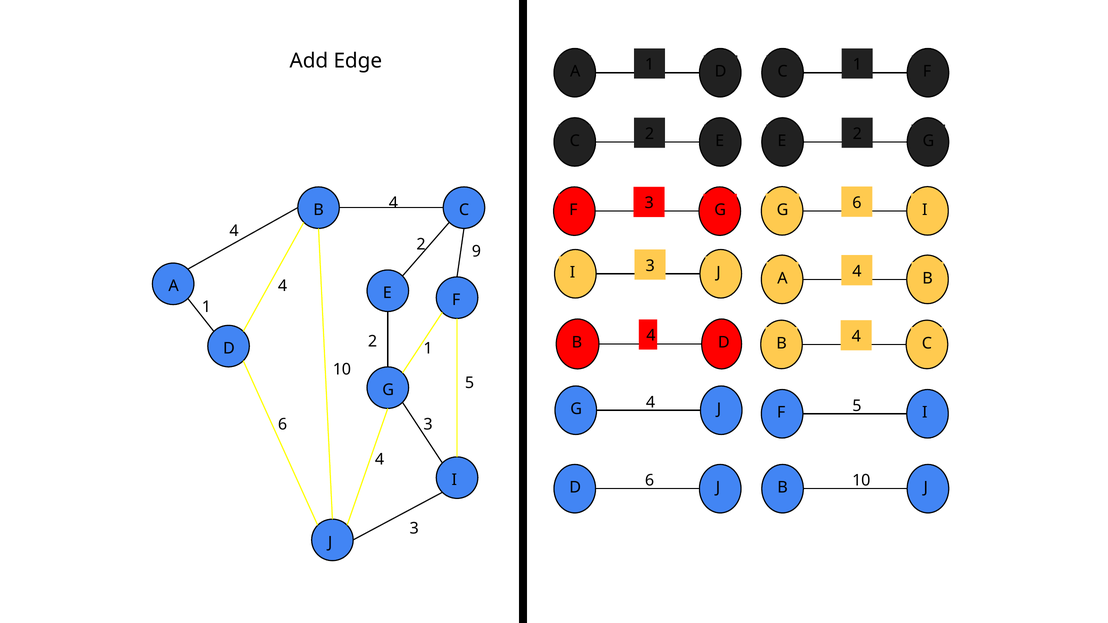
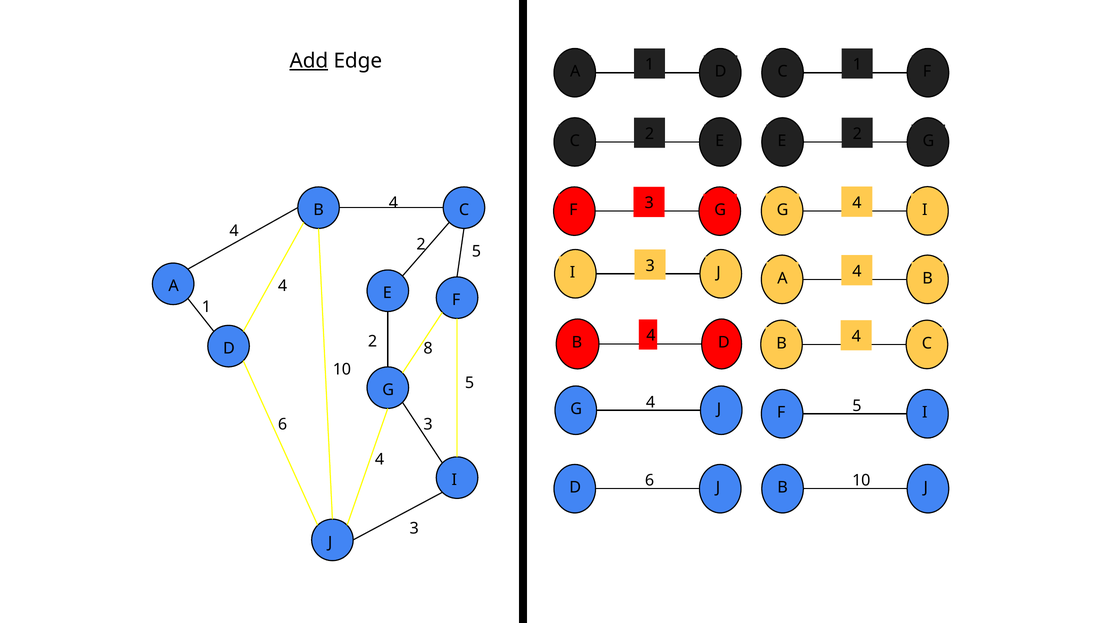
Add underline: none -> present
6 at (857, 203): 6 -> 4
9 at (476, 252): 9 -> 5
2 1: 1 -> 8
